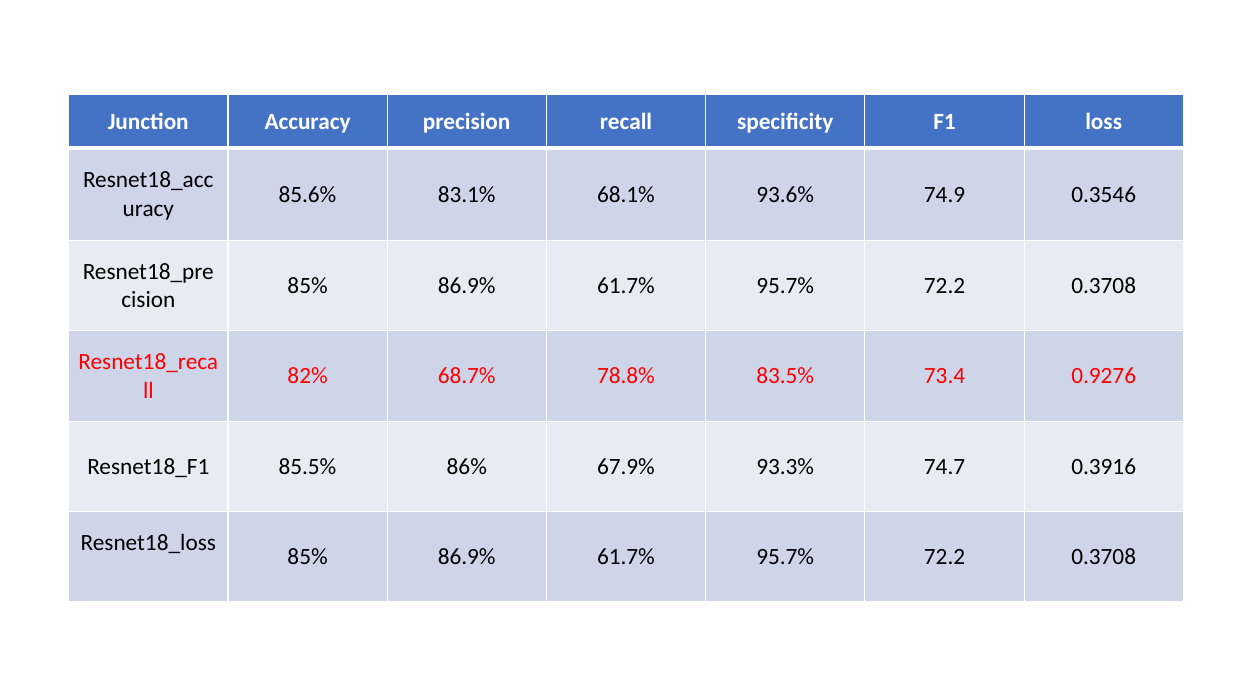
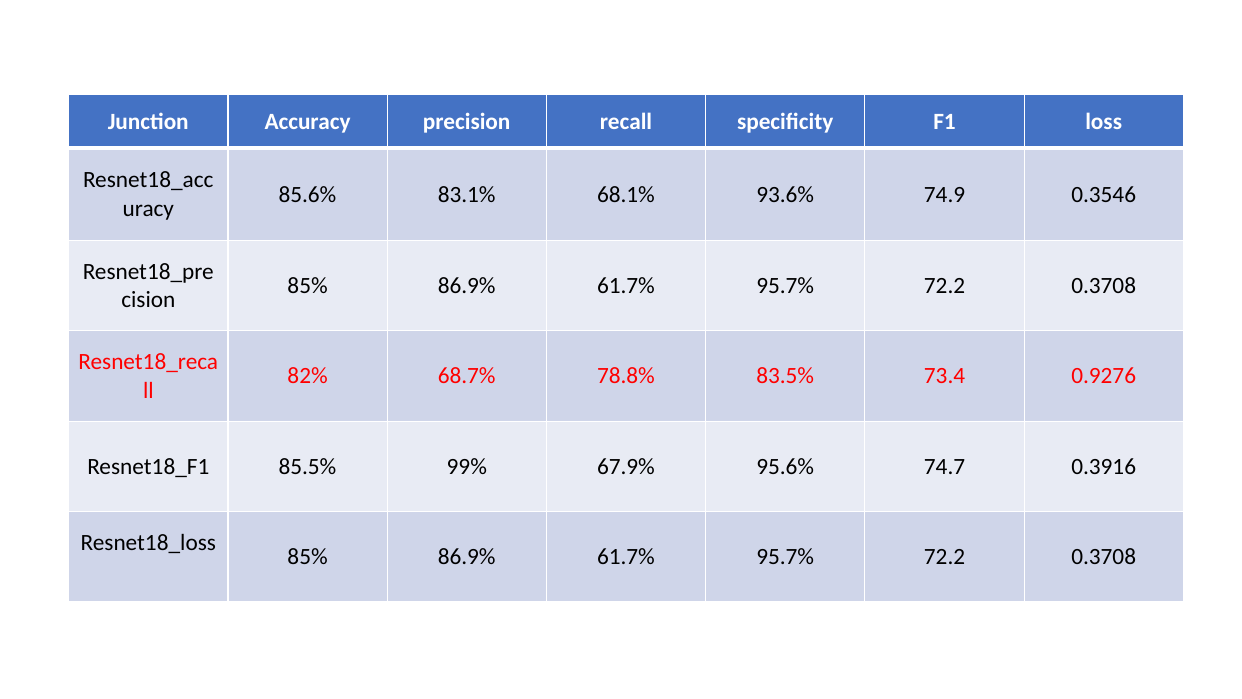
86%: 86% -> 99%
93.3%: 93.3% -> 95.6%
